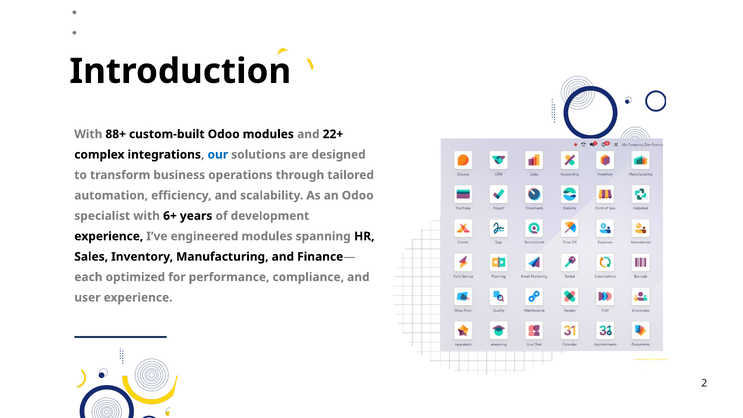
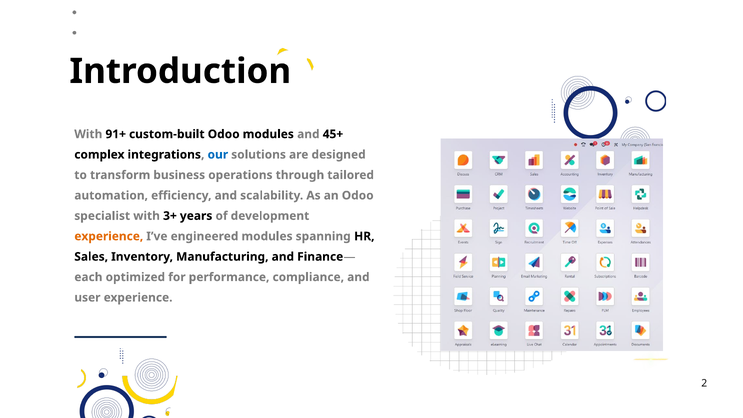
88+: 88+ -> 91+
22+: 22+ -> 45+
6+: 6+ -> 3+
experience at (109, 236) colour: black -> orange
